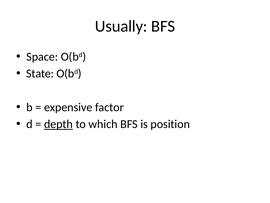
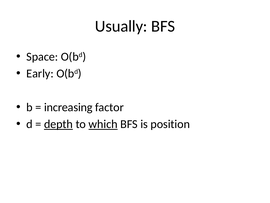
State: State -> Early
expensive: expensive -> increasing
which underline: none -> present
